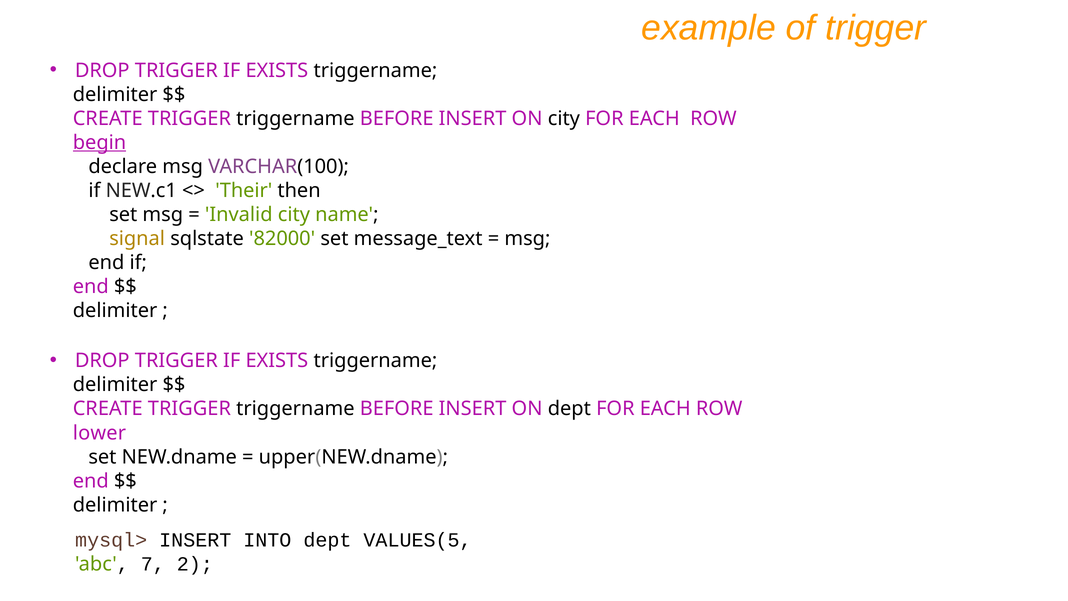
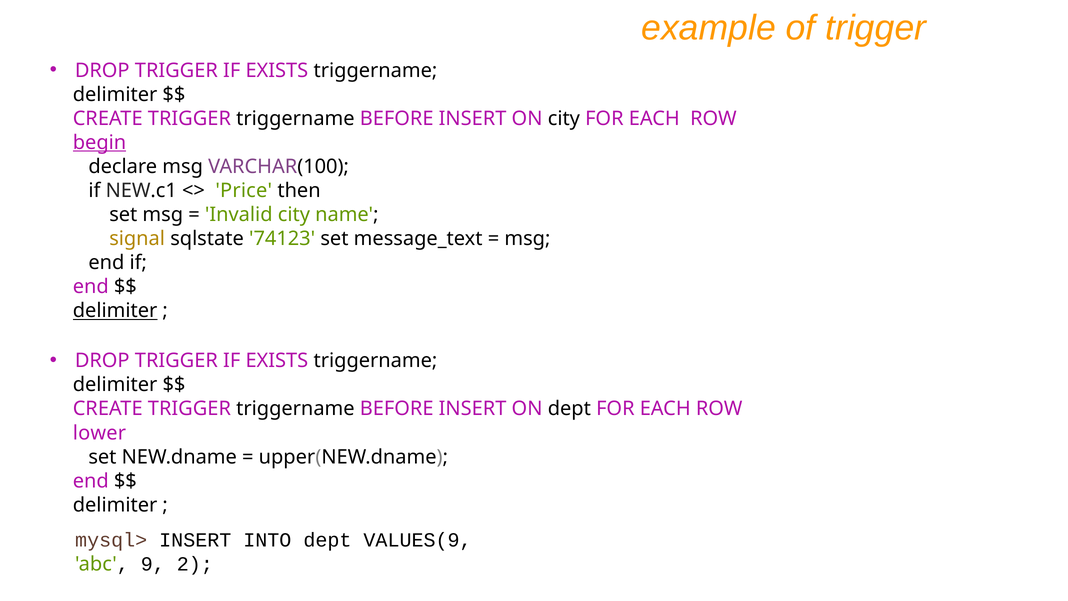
Their: Their -> Price
82000: 82000 -> 74123
delimiter at (115, 311) underline: none -> present
VALUES(5: VALUES(5 -> VALUES(9
7: 7 -> 9
